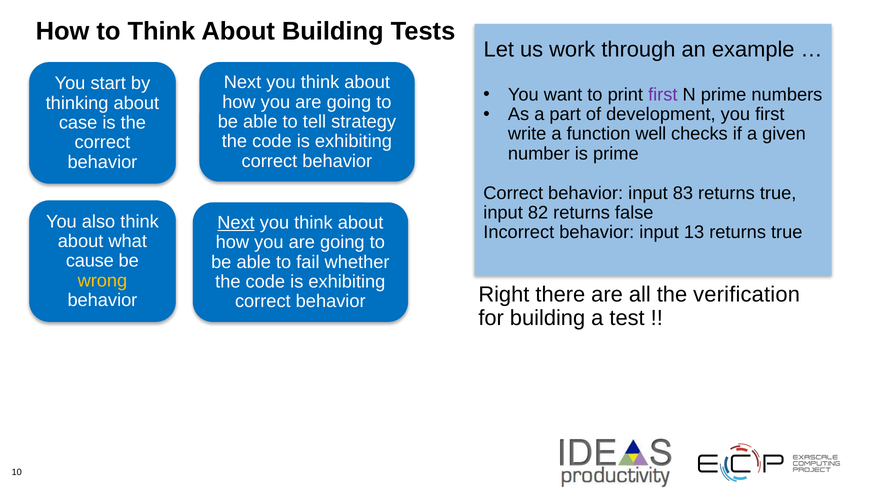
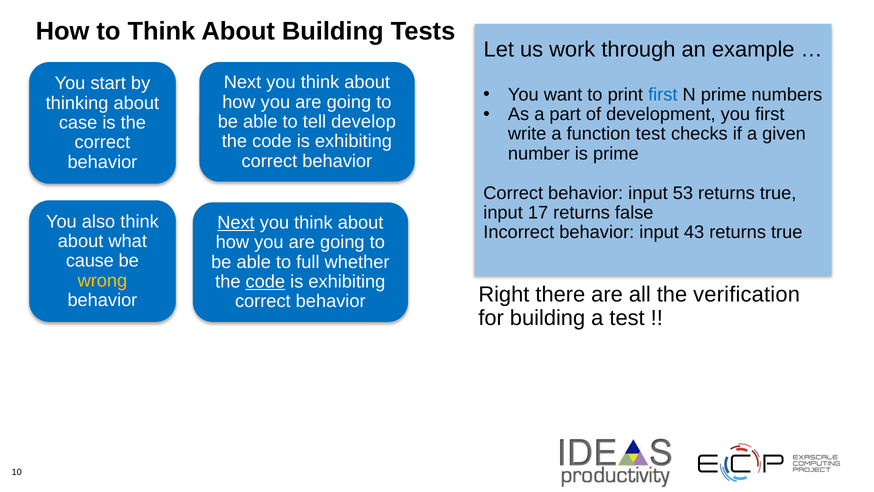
first at (663, 95) colour: purple -> blue
strategy: strategy -> develop
function well: well -> test
83: 83 -> 53
82: 82 -> 17
13: 13 -> 43
fail: fail -> full
code at (265, 282) underline: none -> present
